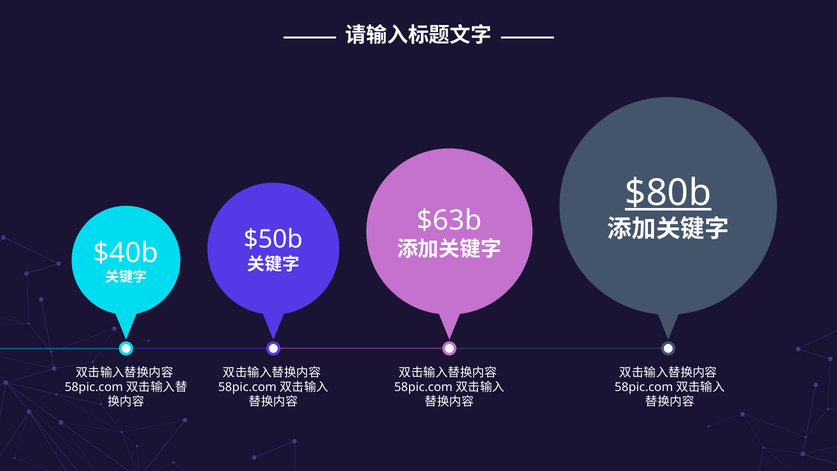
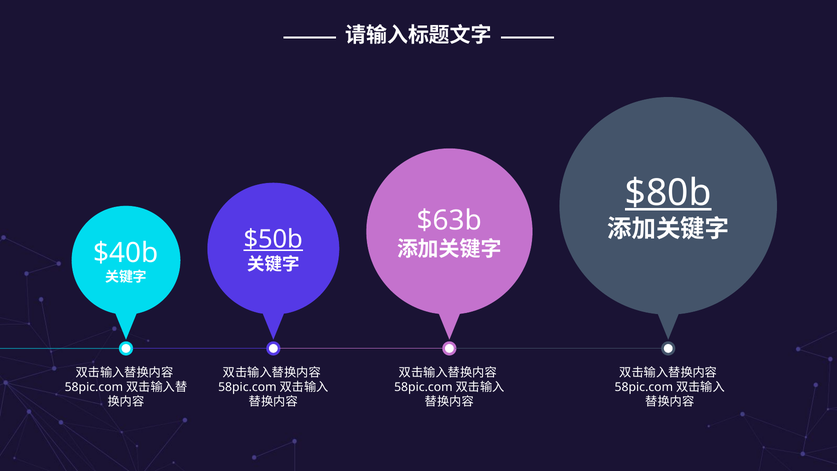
$50b underline: none -> present
